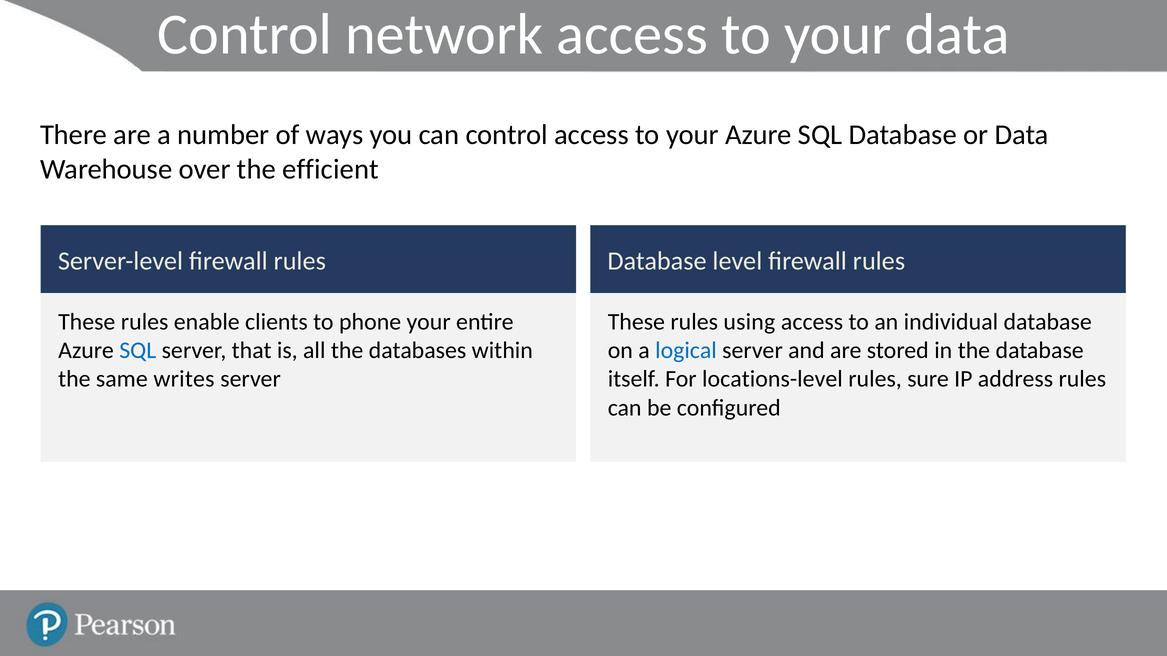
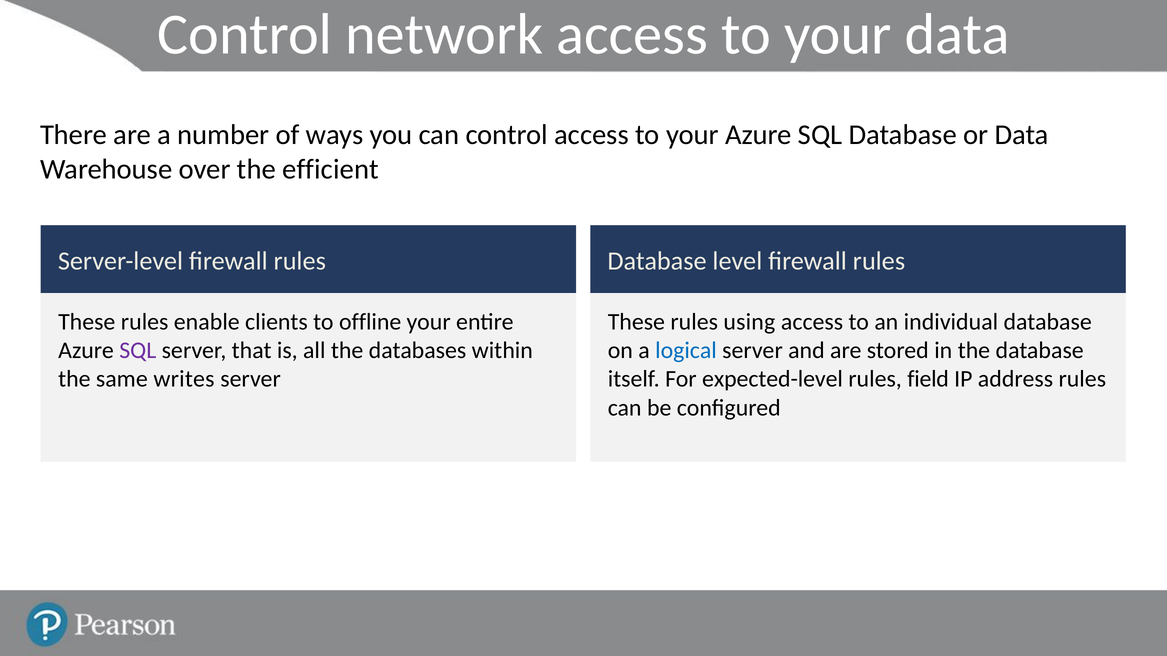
phone: phone -> offline
SQL at (138, 351) colour: blue -> purple
locations-level: locations-level -> expected-level
sure: sure -> field
